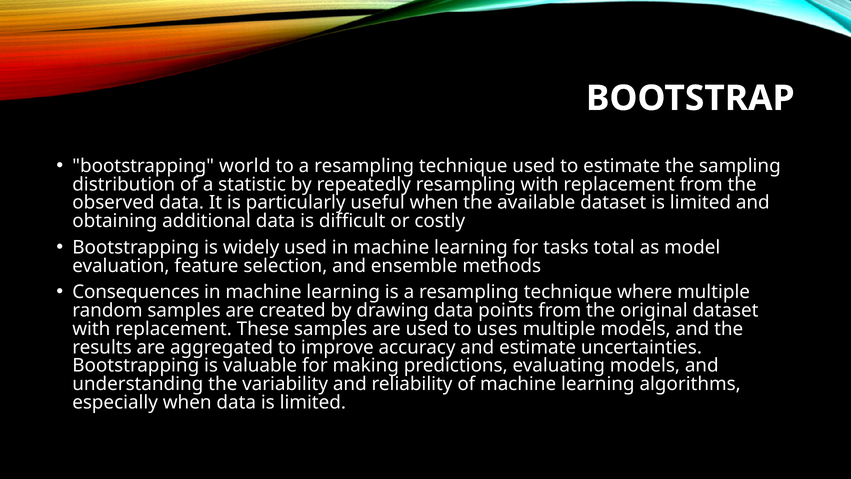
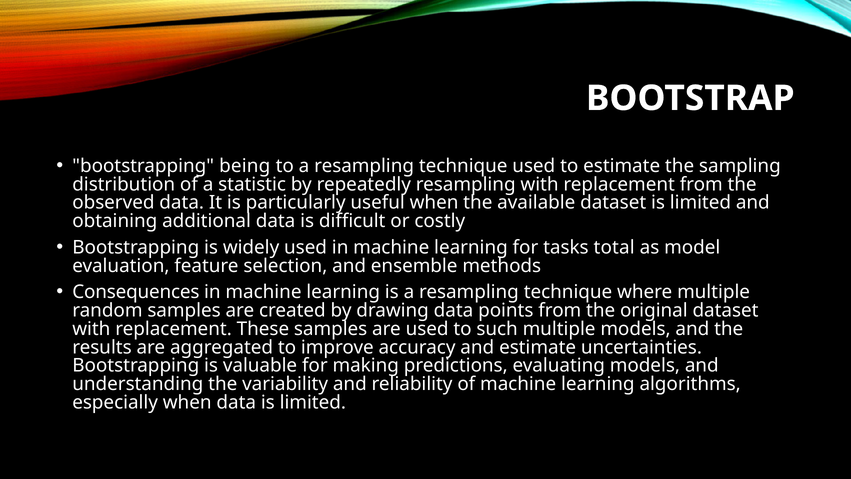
world: world -> being
uses: uses -> such
